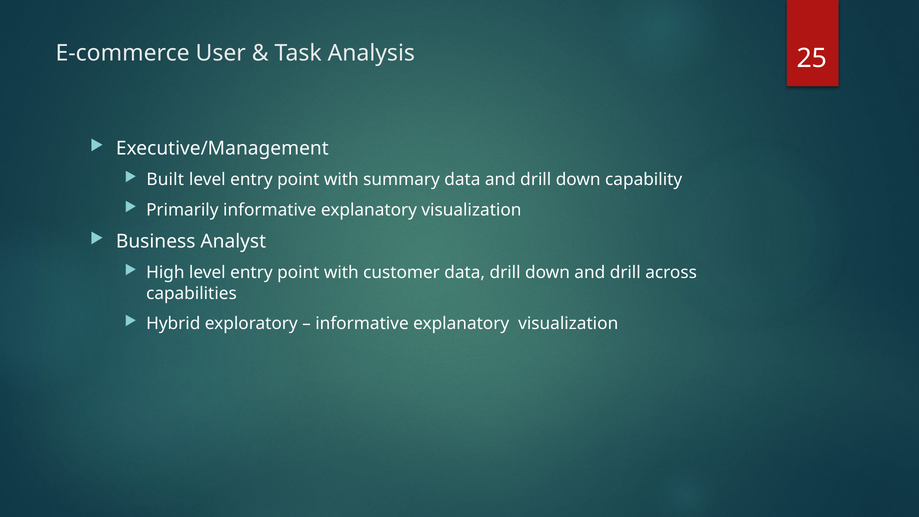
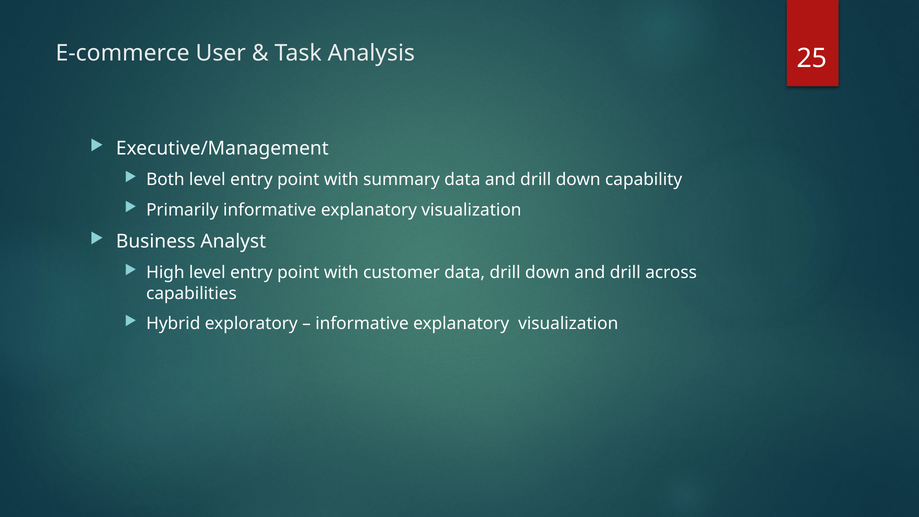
Built: Built -> Both
